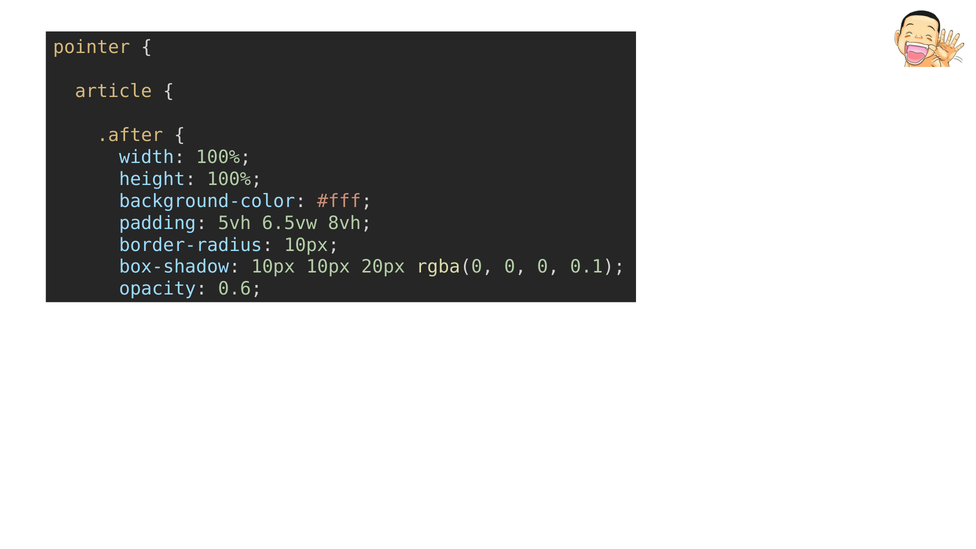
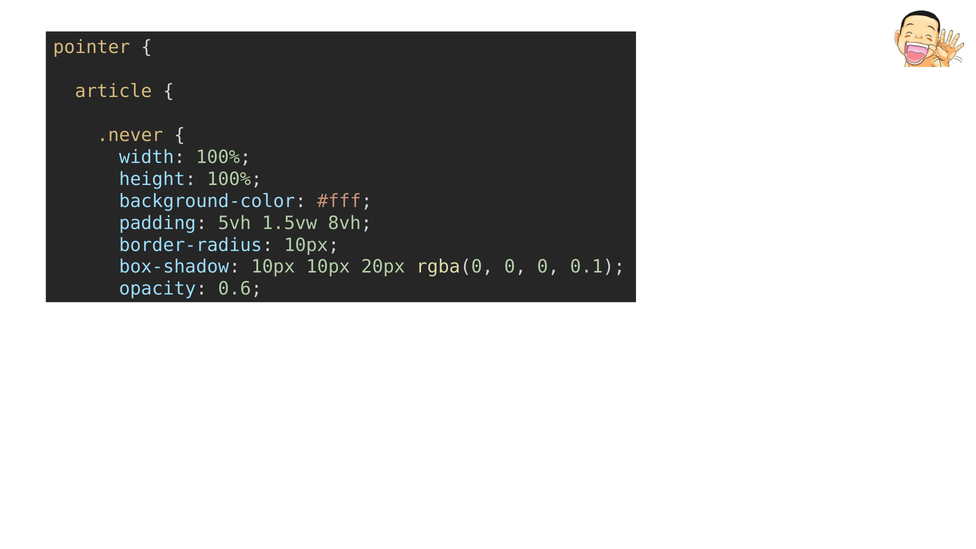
.after: .after -> .never
6.5vw: 6.5vw -> 1.5vw
